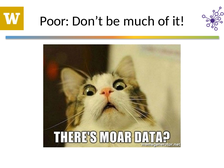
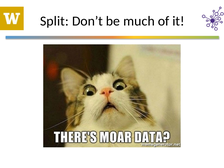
Poor: Poor -> Split
